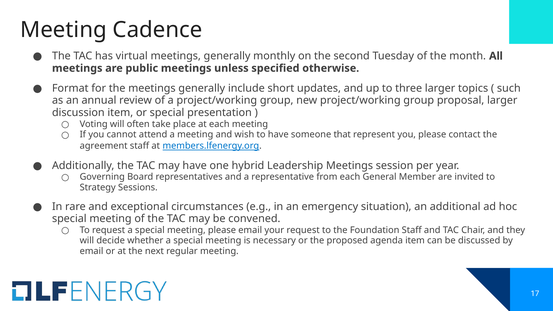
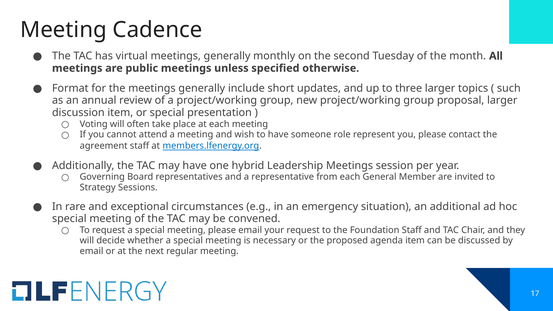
that: that -> role
